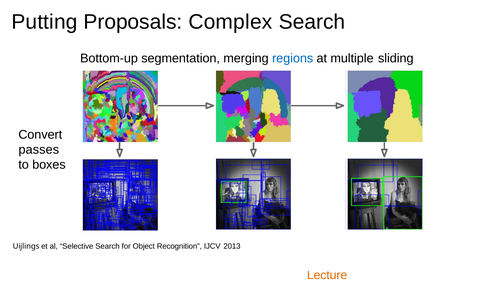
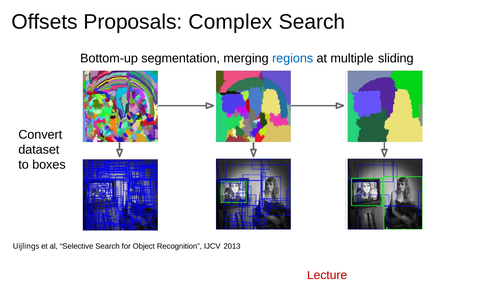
Putting: Putting -> Offsets
passes: passes -> dataset
Lecture at (327, 275) colour: orange -> red
